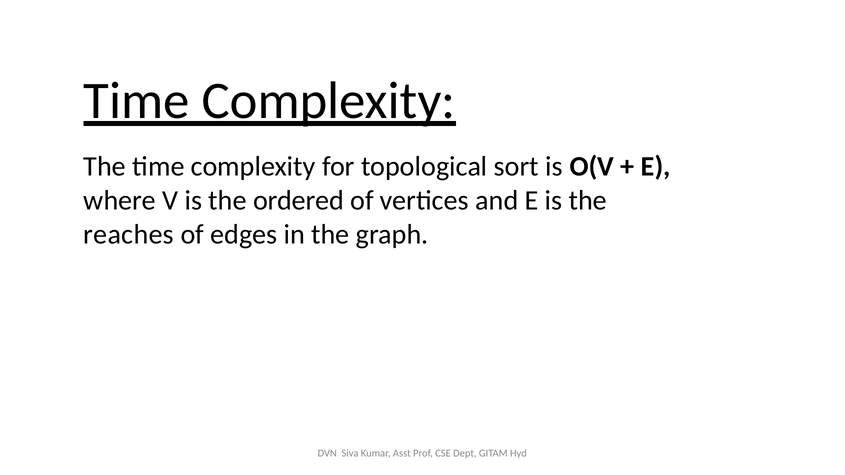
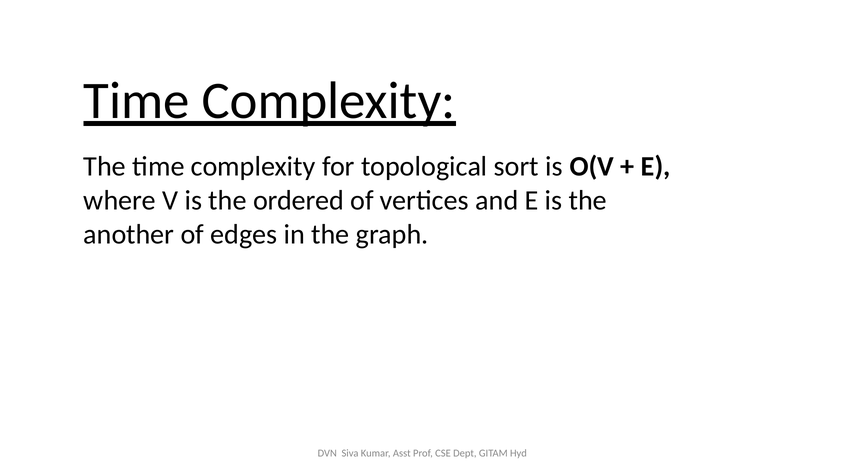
reaches: reaches -> another
